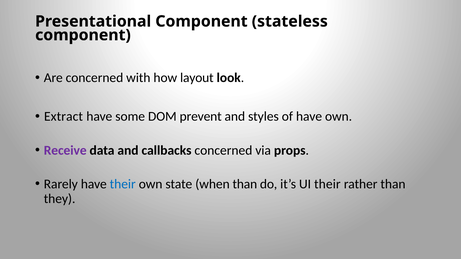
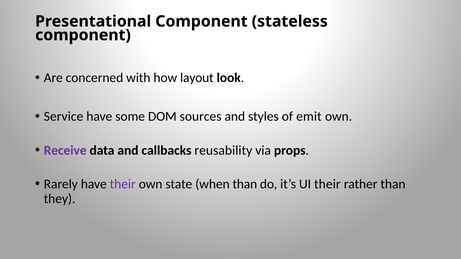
Extract: Extract -> Service
prevent: prevent -> sources
of have: have -> emit
callbacks concerned: concerned -> reusability
their at (123, 184) colour: blue -> purple
